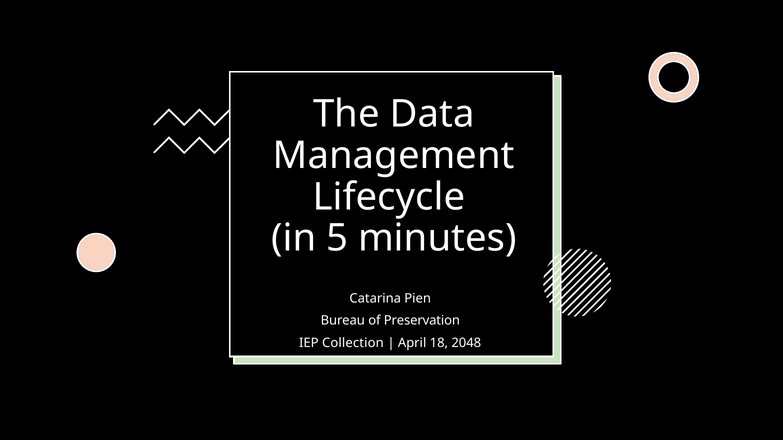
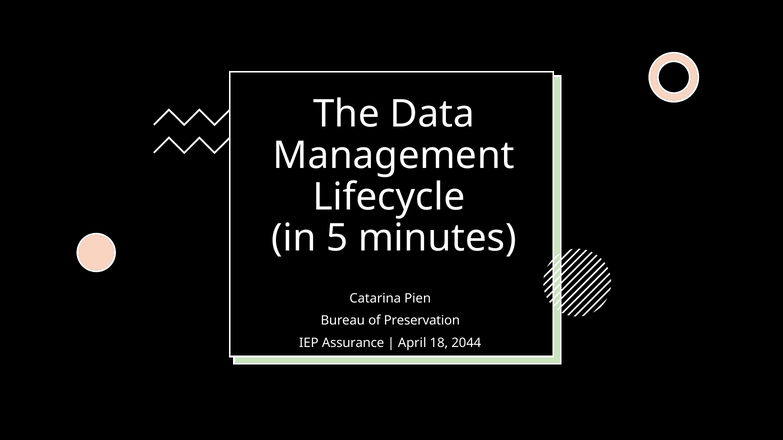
Collection: Collection -> Assurance
2048: 2048 -> 2044
